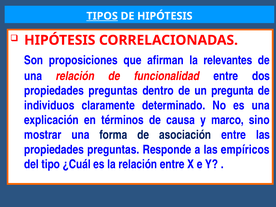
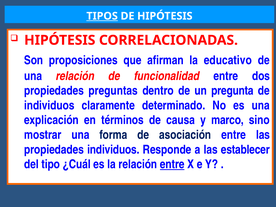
relevantes: relevantes -> educativo
preguntas at (113, 150): preguntas -> individuos
empíricos: empíricos -> establecer
entre at (172, 164) underline: none -> present
